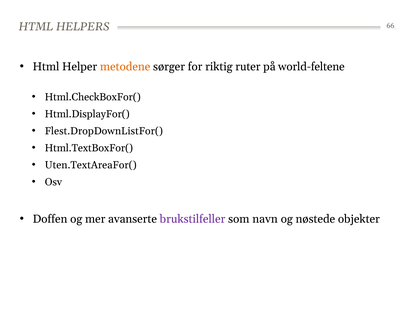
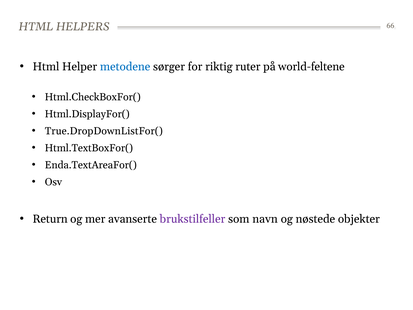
metodene colour: orange -> blue
Flest.DropDownListFor(: Flest.DropDownListFor( -> True.DropDownListFor(
Uten.TextAreaFor(: Uten.TextAreaFor( -> Enda.TextAreaFor(
Doffen: Doffen -> Return
